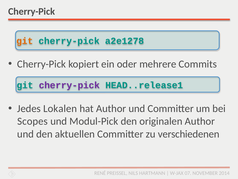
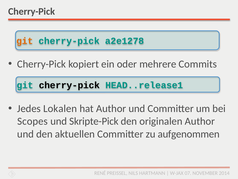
cherry-pick at (69, 85) colour: purple -> black
Modul-Pick: Modul-Pick -> Skripte-Pick
verschiedenen: verschiedenen -> aufgenommen
